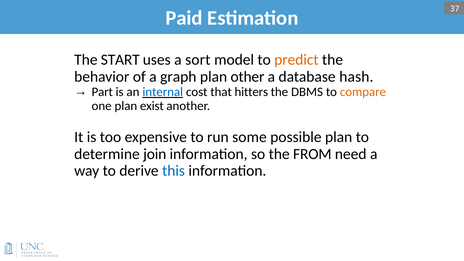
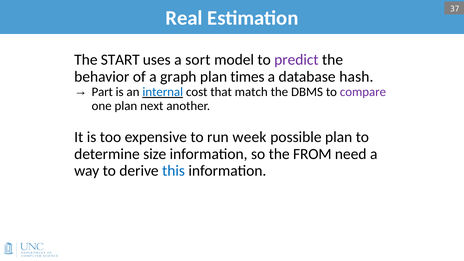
Paid: Paid -> Real
predict colour: orange -> purple
other: other -> times
hitters: hitters -> match
compare colour: orange -> purple
exist: exist -> next
some: some -> week
join: join -> size
